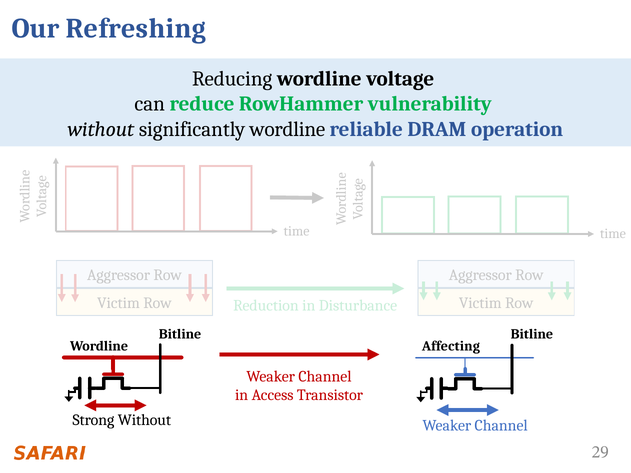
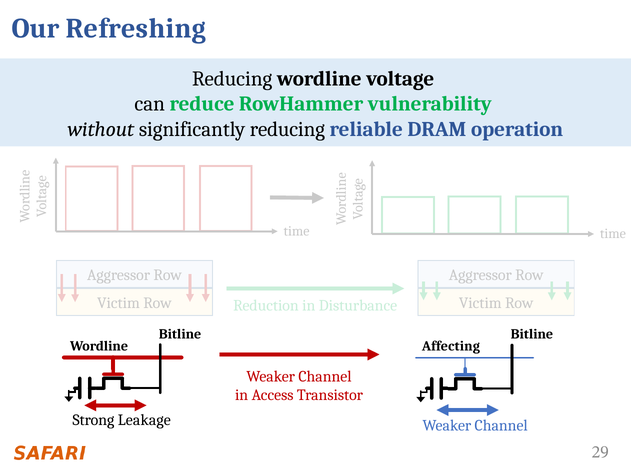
significantly wordline: wordline -> reducing
Strong Without: Without -> Leakage
